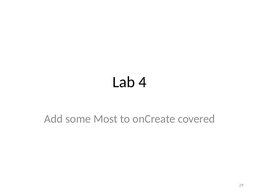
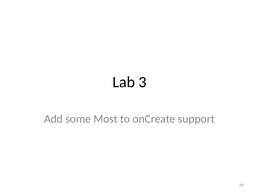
4: 4 -> 3
covered: covered -> support
